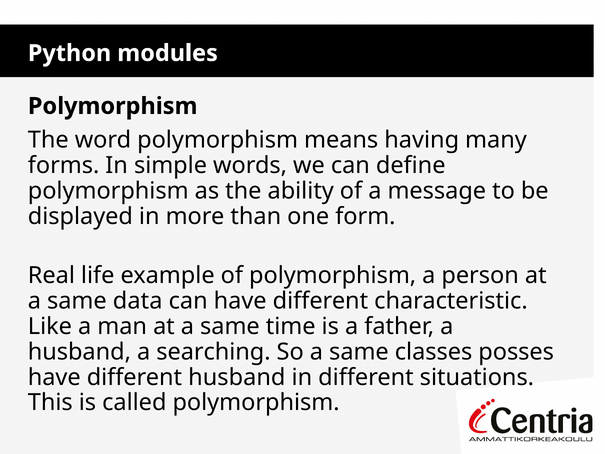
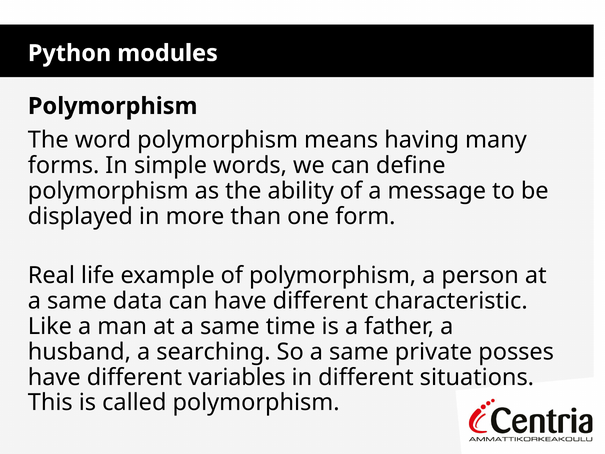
classes: classes -> private
different husband: husband -> variables
